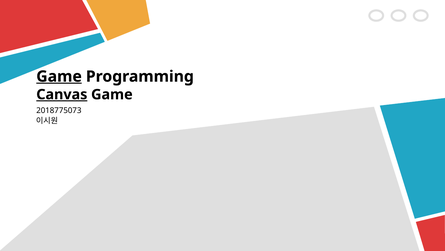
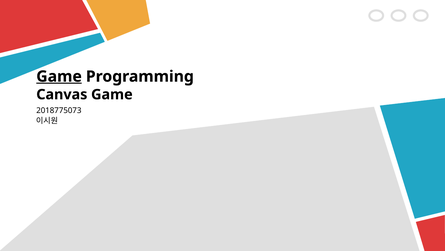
Canvas underline: present -> none
